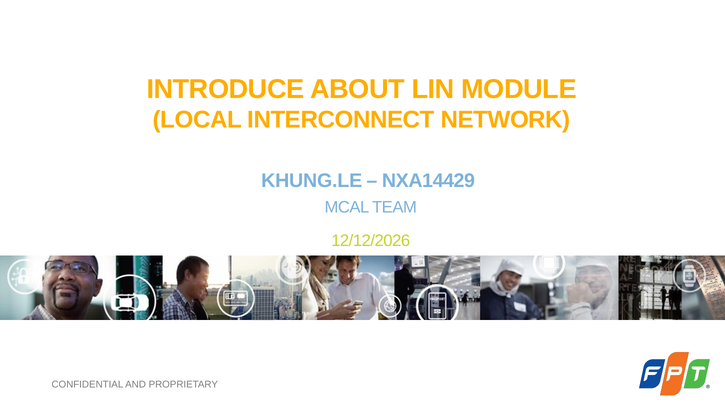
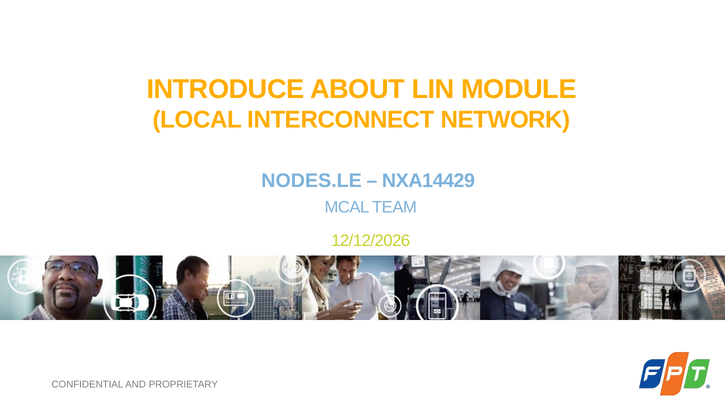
KHUNG.LE: KHUNG.LE -> NODES.LE
